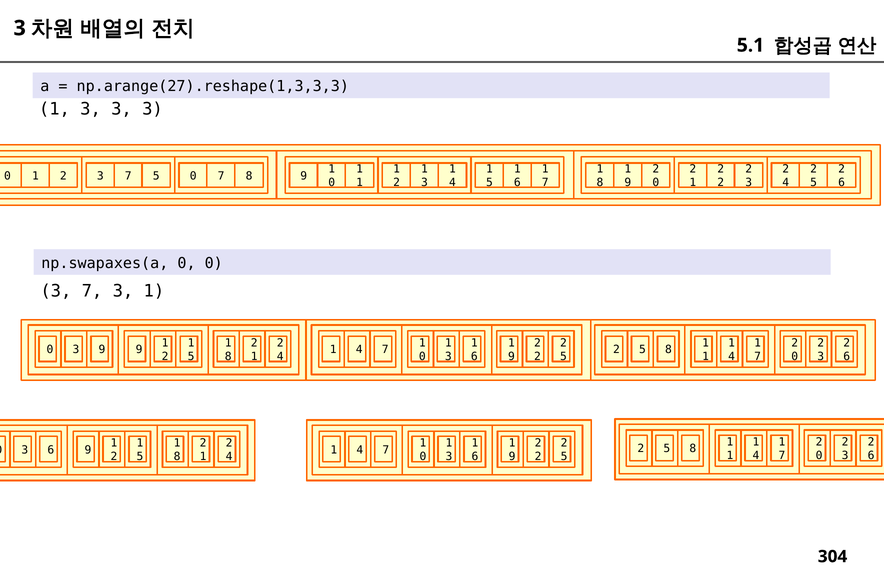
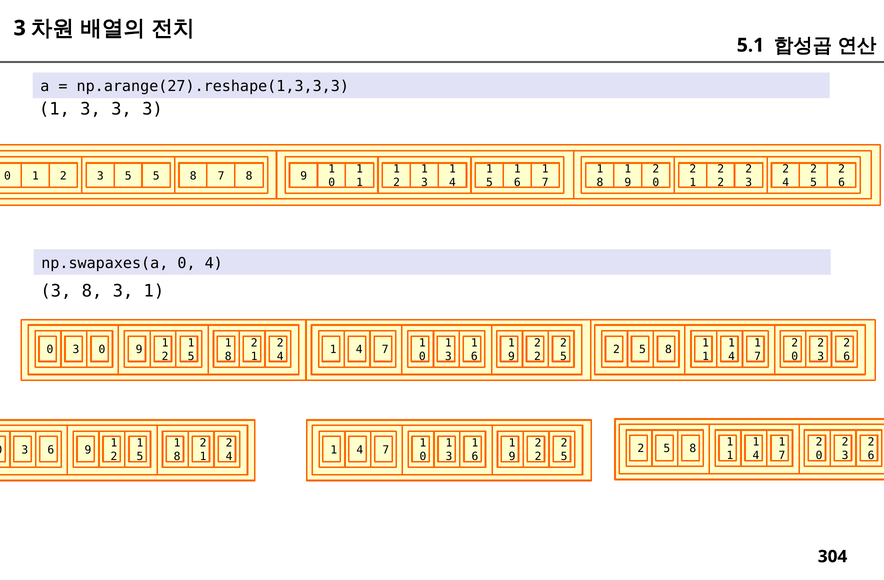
2 3 7: 7 -> 5
0 at (193, 176): 0 -> 8
0 0: 0 -> 4
7 at (92, 291): 7 -> 8
0 3 9: 9 -> 0
